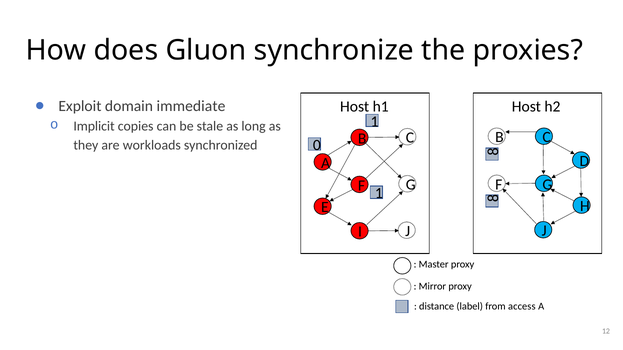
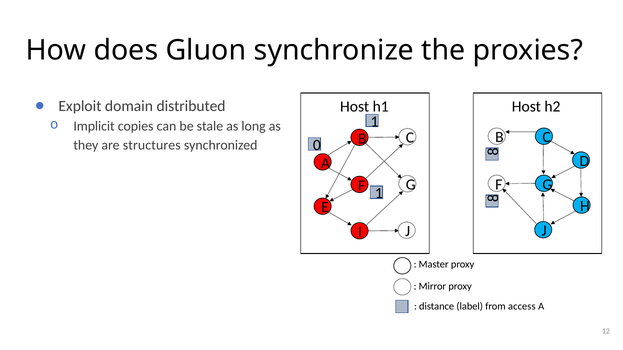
immediate: immediate -> distributed
workloads: workloads -> structures
